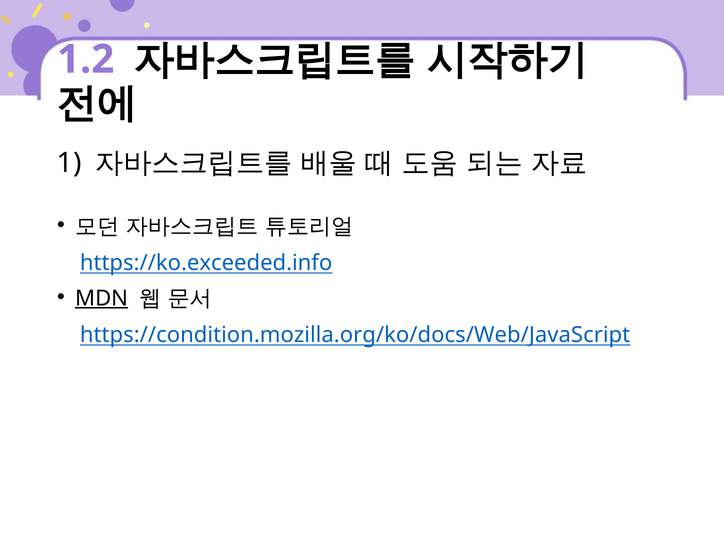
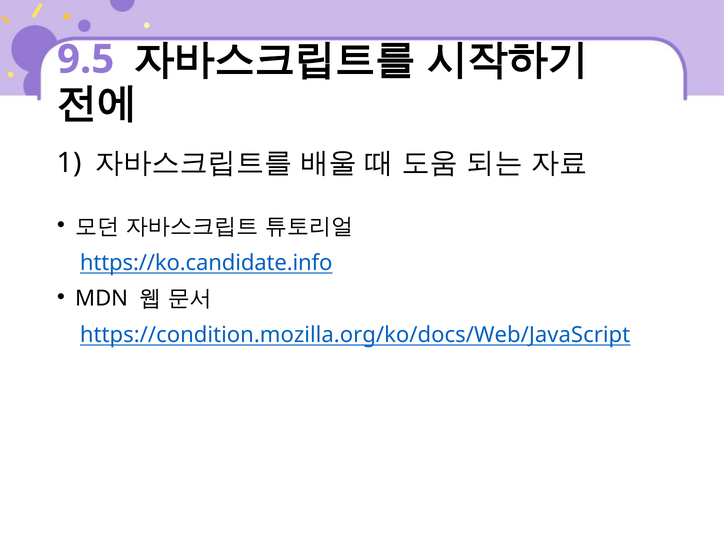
1.2: 1.2 -> 9.5
https://ko.exceeded.info: https://ko.exceeded.info -> https://ko.candidate.info
MDN underline: present -> none
